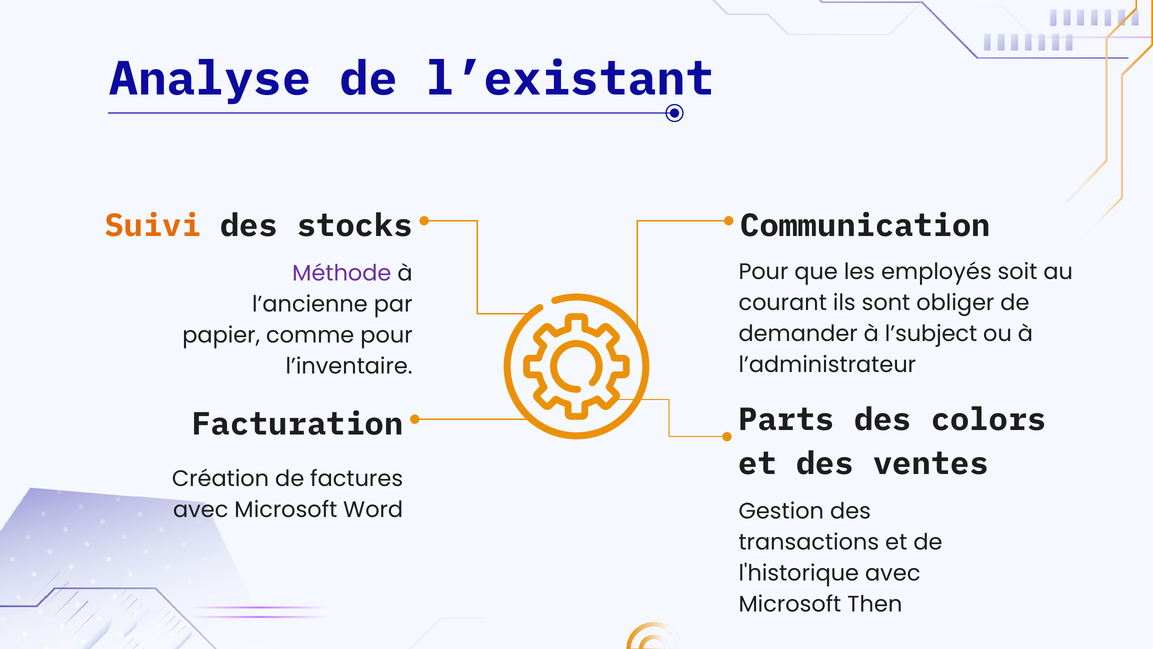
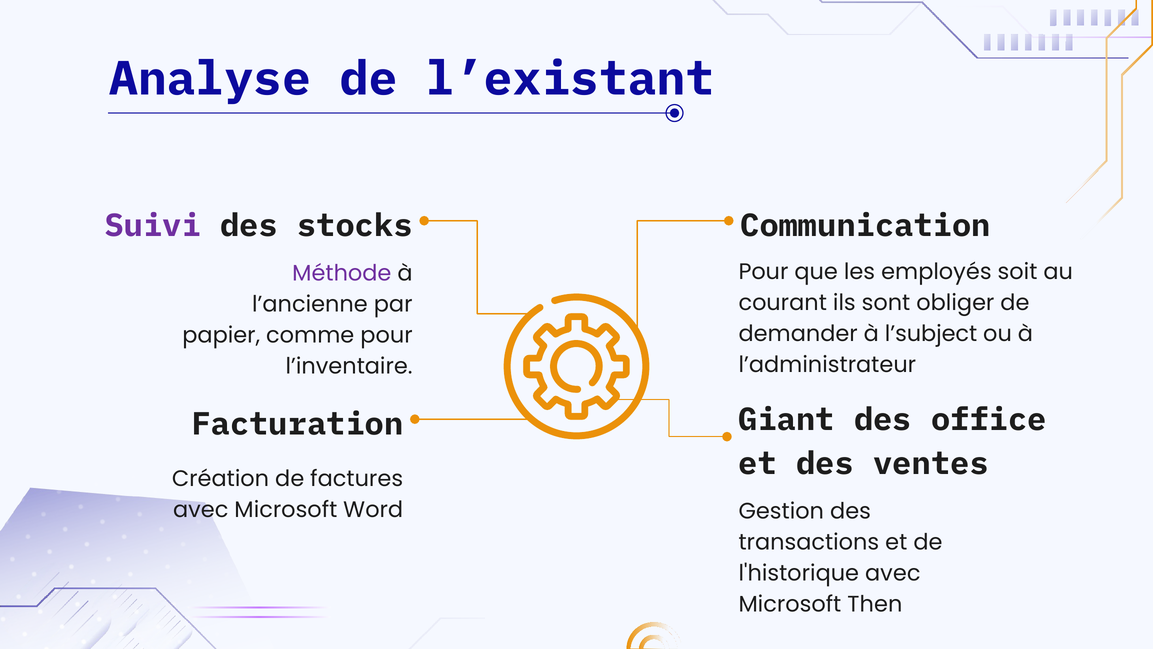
Suivi colour: orange -> purple
Parts: Parts -> Giant
colors: colors -> office
